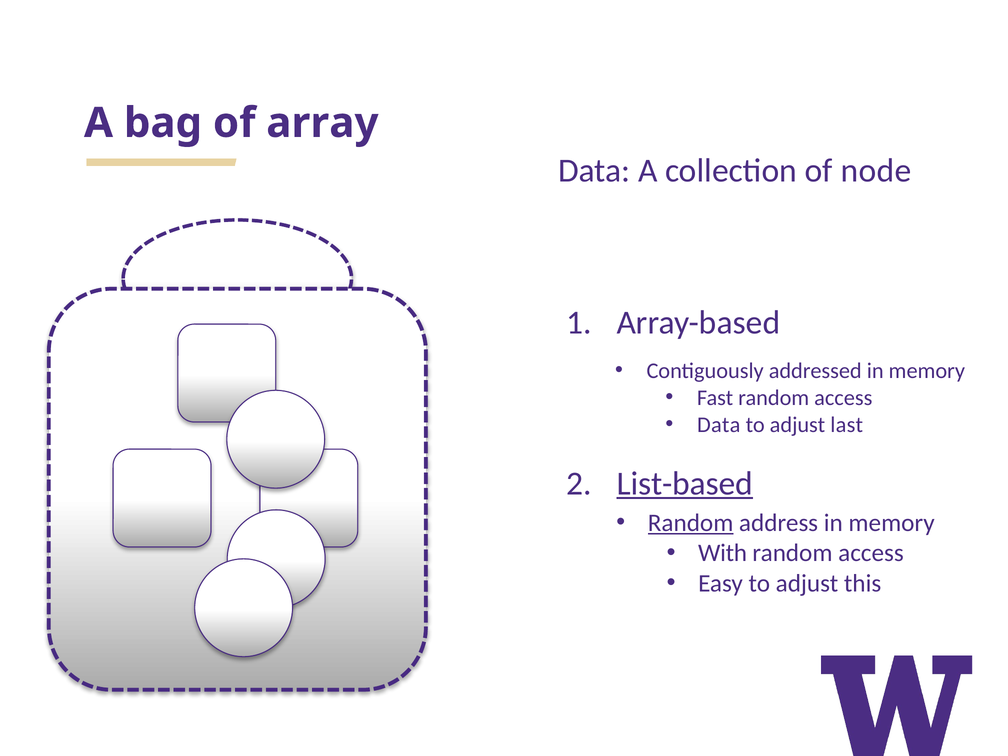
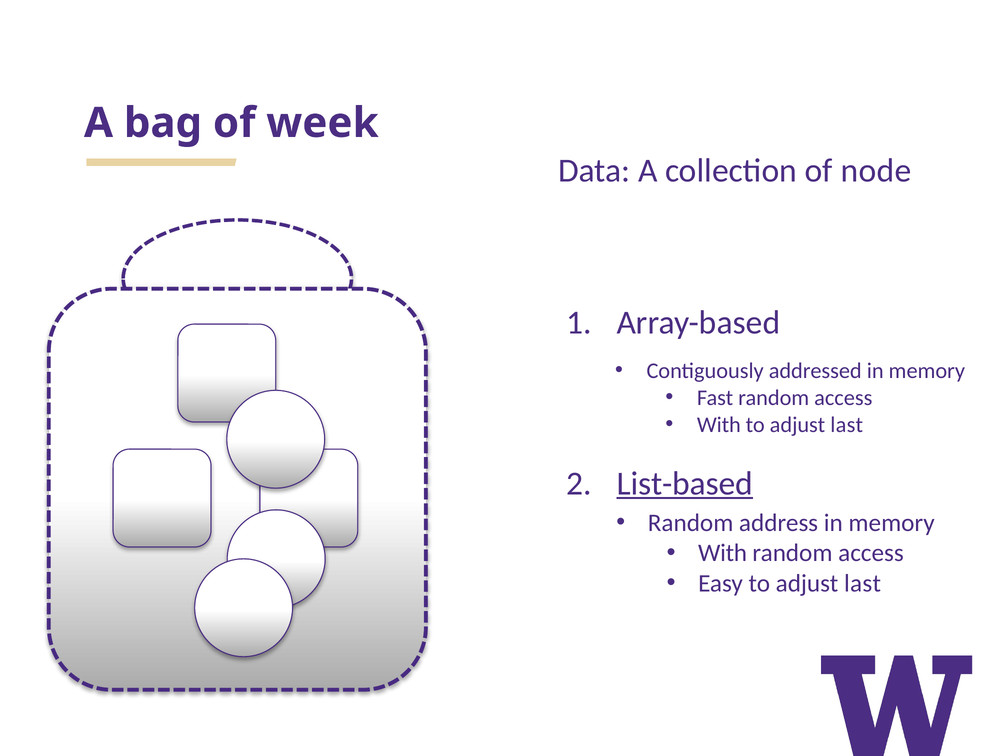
array: array -> week
Data at (719, 425): Data -> With
Random at (691, 523) underline: present -> none
Easy to adjust this: this -> last
